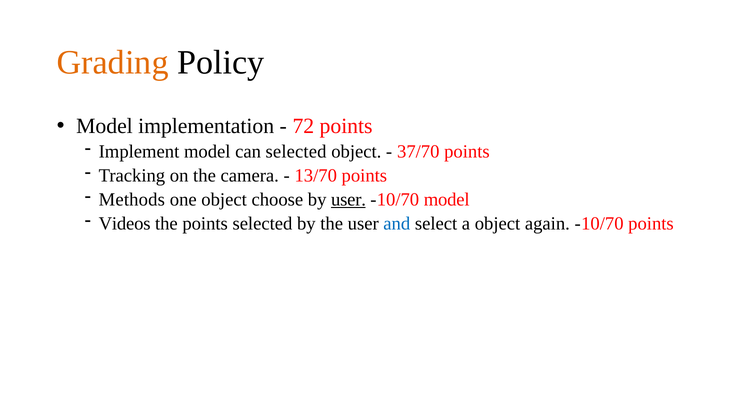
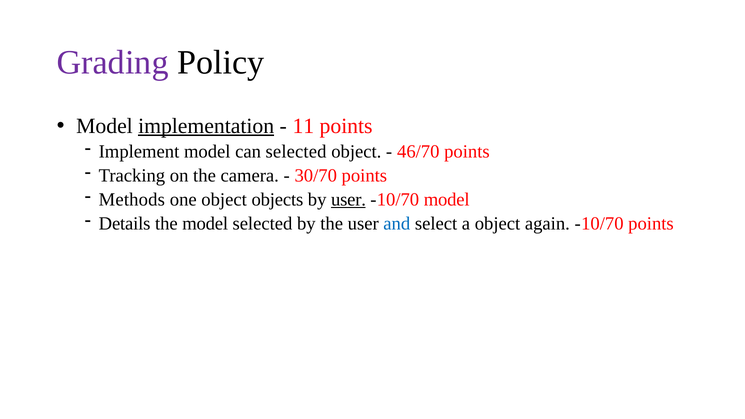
Grading colour: orange -> purple
implementation underline: none -> present
72: 72 -> 11
37/70: 37/70 -> 46/70
13/70: 13/70 -> 30/70
choose: choose -> objects
Videos: Videos -> Details
the points: points -> model
